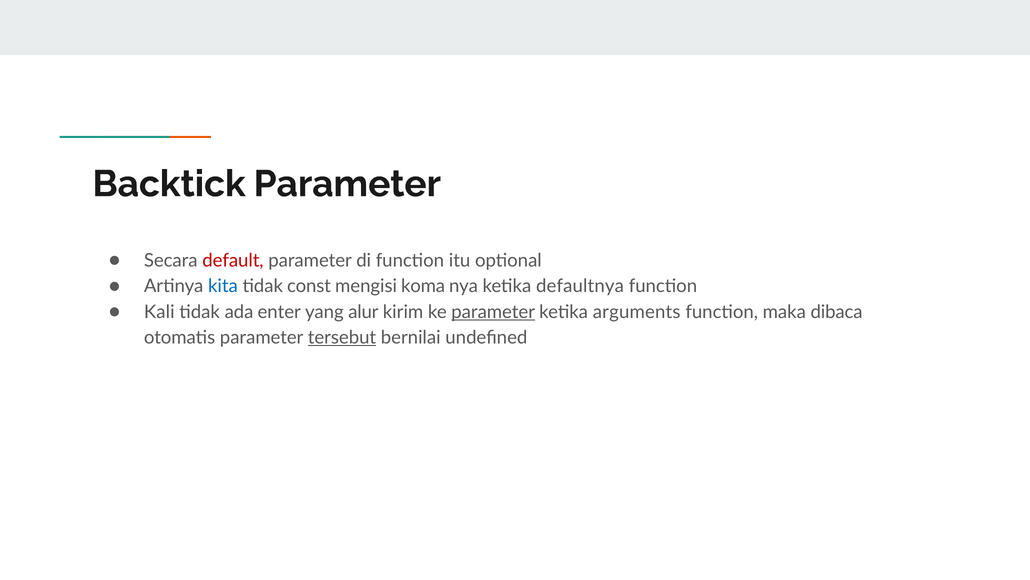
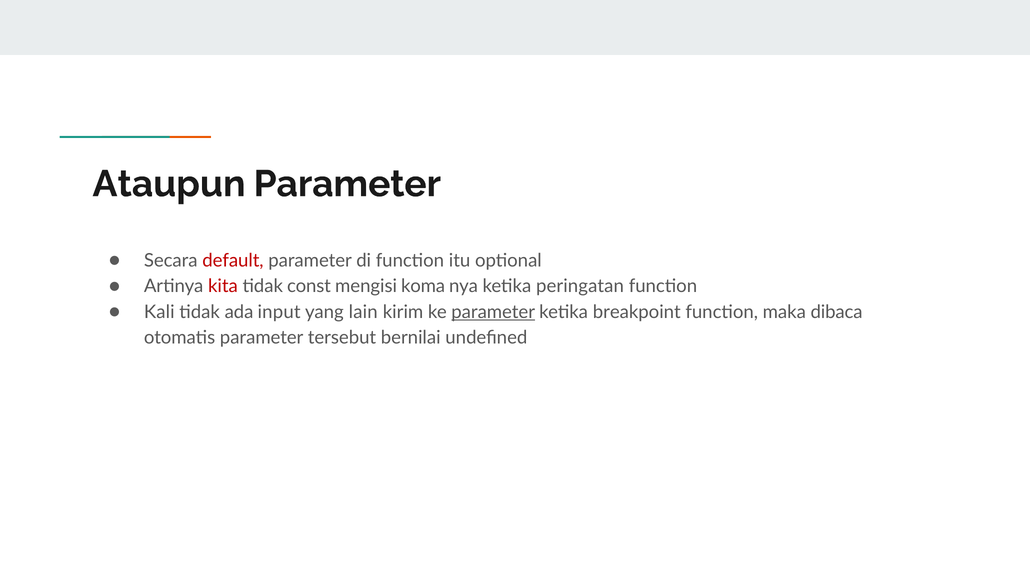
Backtick: Backtick -> Ataupun
kita colour: blue -> red
defaultnya: defaultnya -> peringatan
enter: enter -> input
alur: alur -> lain
arguments: arguments -> breakpoint
tersebut underline: present -> none
